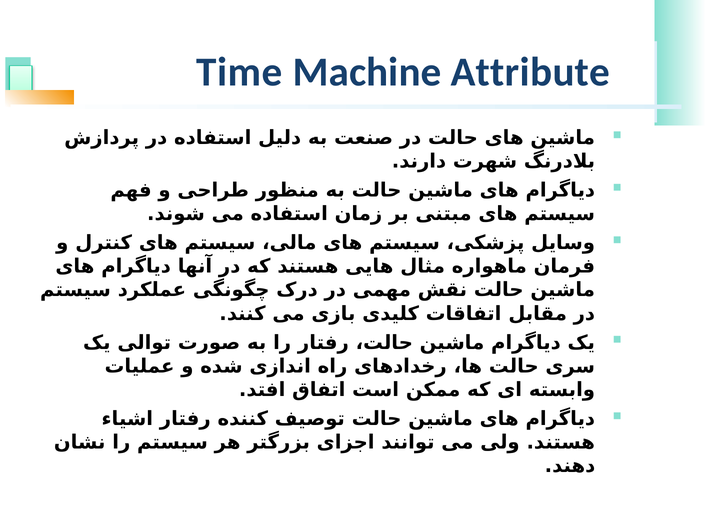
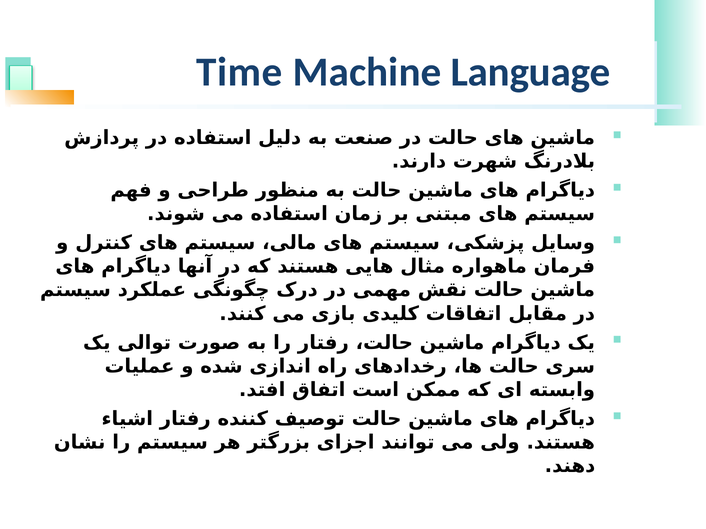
Attribute: Attribute -> Language
